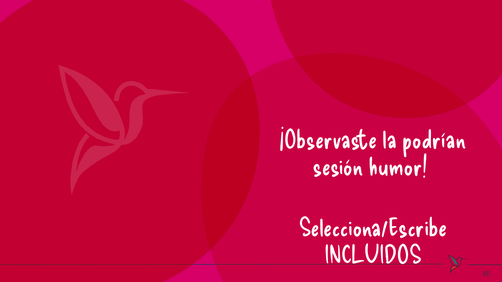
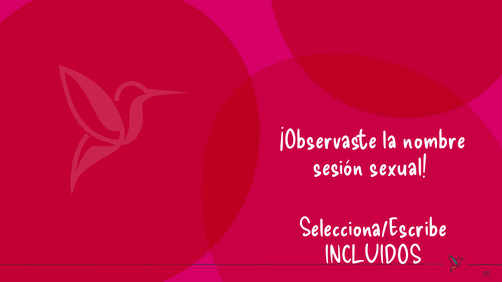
podrían: podrían -> nombre
humor: humor -> sexual
